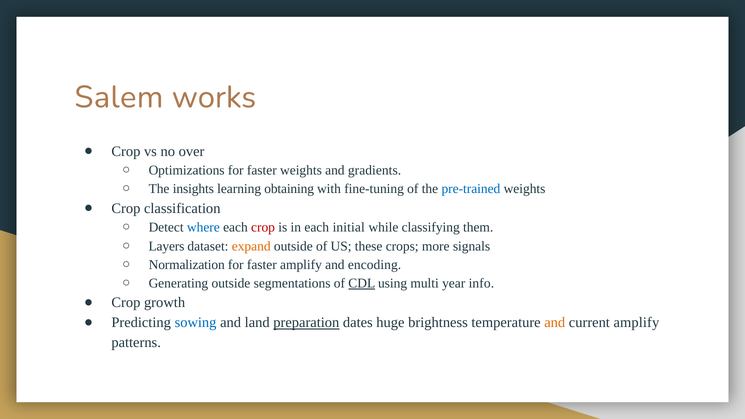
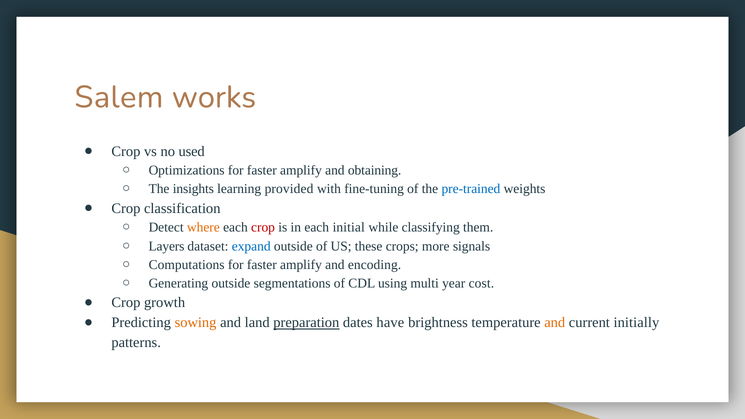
over: over -> used
Optimizations for faster weights: weights -> amplify
gradients: gradients -> obtaining
obtaining: obtaining -> provided
where colour: blue -> orange
expand colour: orange -> blue
Normalization: Normalization -> Computations
CDL underline: present -> none
info: info -> cost
sowing colour: blue -> orange
huge: huge -> have
current amplify: amplify -> initially
